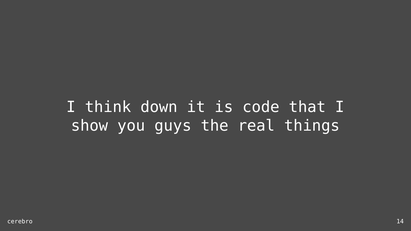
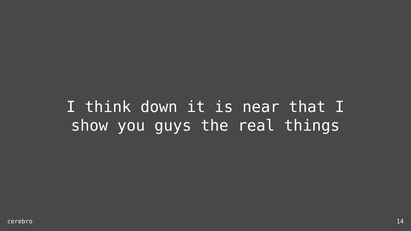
code: code -> near
